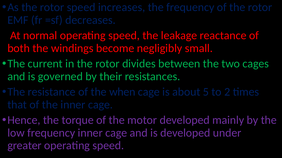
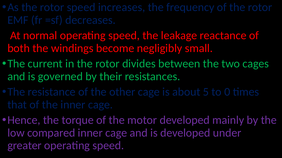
when: when -> other
2: 2 -> 0
low frequency: frequency -> compared
